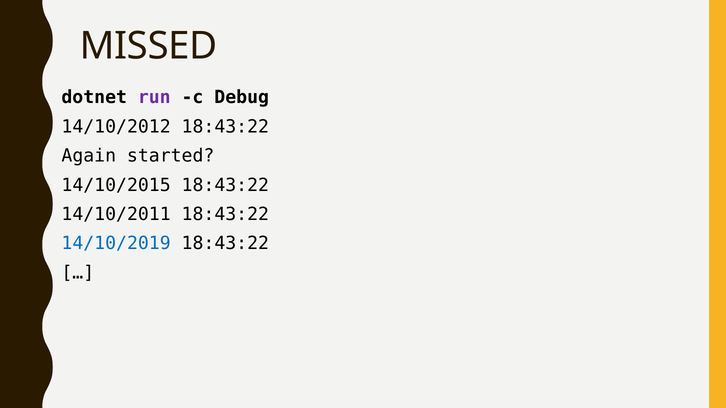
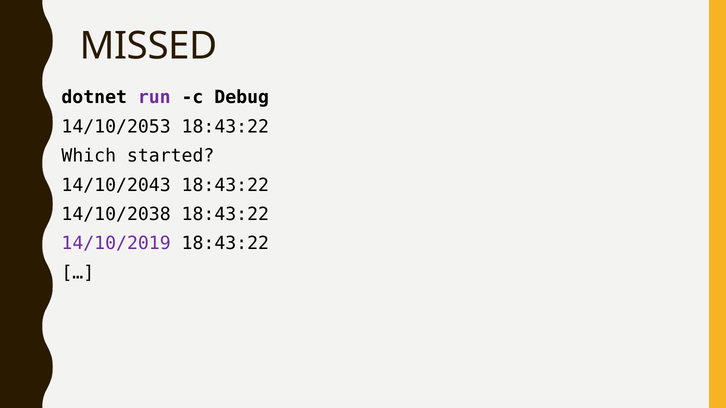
14/10/2012: 14/10/2012 -> 14/10/2053
Again: Again -> Which
14/10/2015: 14/10/2015 -> 14/10/2043
14/10/2011: 14/10/2011 -> 14/10/2038
14/10/2019 colour: blue -> purple
